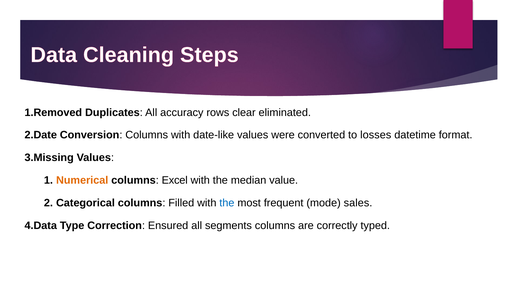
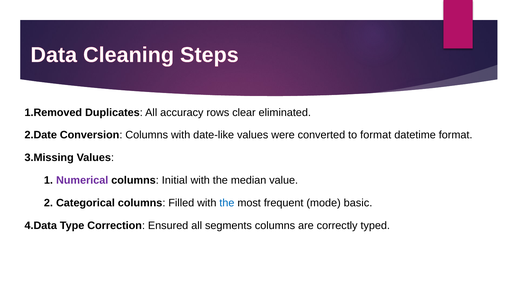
to losses: losses -> format
Numerical colour: orange -> purple
Excel: Excel -> Initial
sales: sales -> basic
